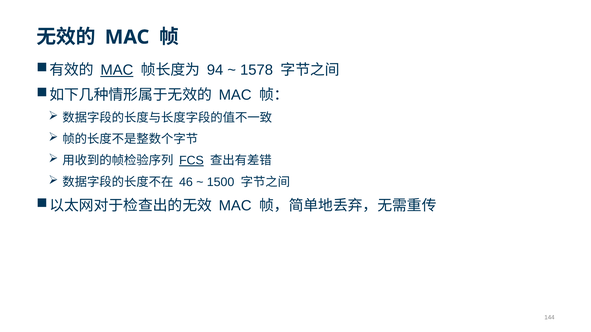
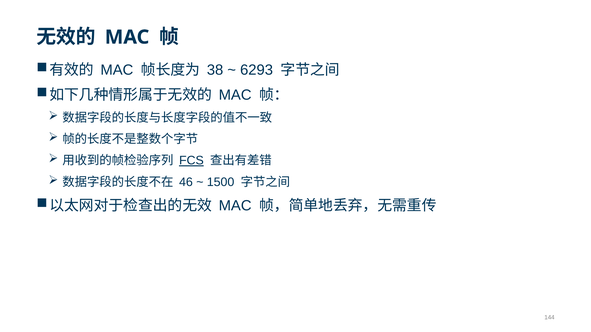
MAC at (117, 70) underline: present -> none
94: 94 -> 38
1578: 1578 -> 6293
